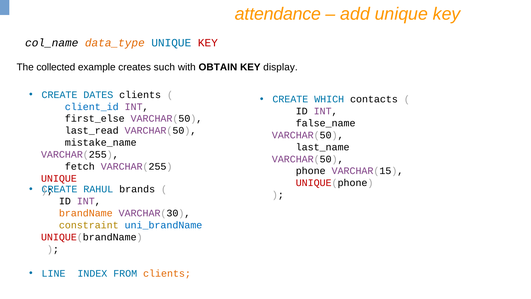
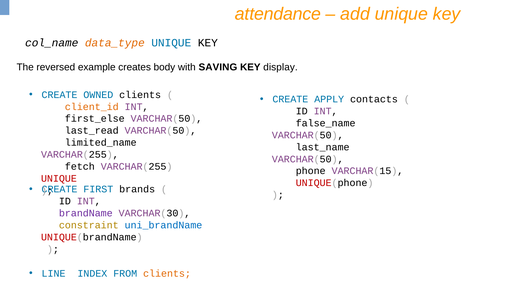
KEY at (208, 43) colour: red -> black
collected: collected -> reversed
such: such -> body
OBTAIN: OBTAIN -> SAVING
DATES: DATES -> OWNED
WHICH: WHICH -> APPLY
client_id colour: blue -> orange
mistake_name: mistake_name -> limited_name
RAHUL: RAHUL -> FIRST
brandName colour: orange -> purple
